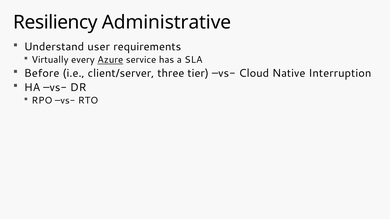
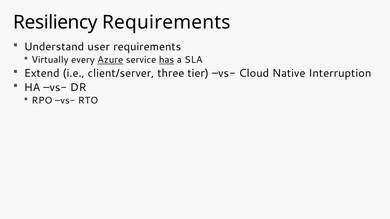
Resiliency Administrative: Administrative -> Requirements
has underline: none -> present
Before: Before -> Extend
